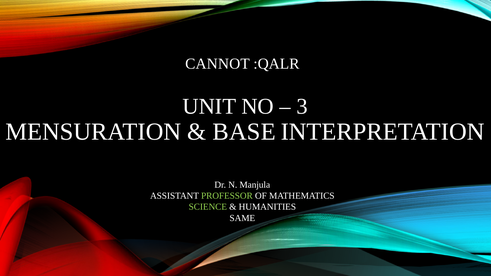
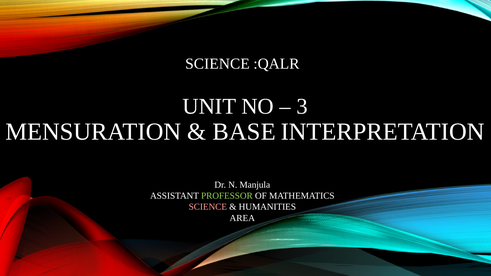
CANNOT at (217, 64): CANNOT -> SCIENCE
SCIENCE at (208, 207) colour: light green -> pink
SAME: SAME -> AREA
